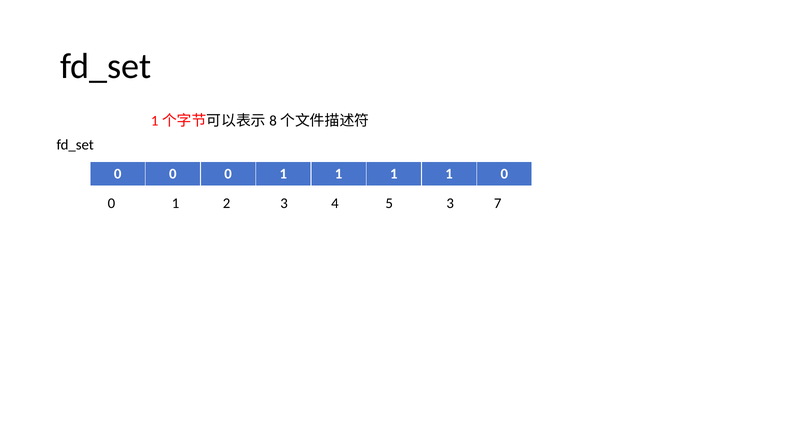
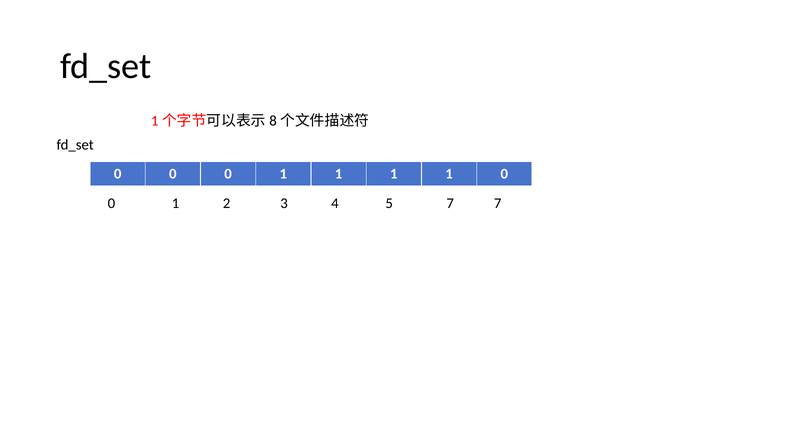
5 3: 3 -> 7
